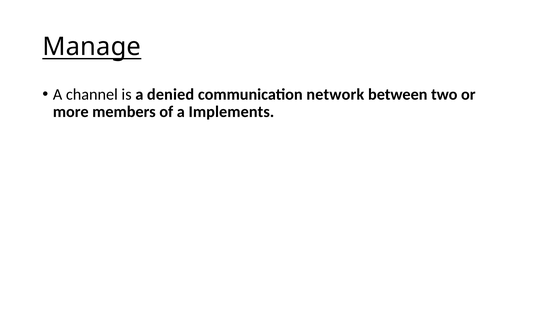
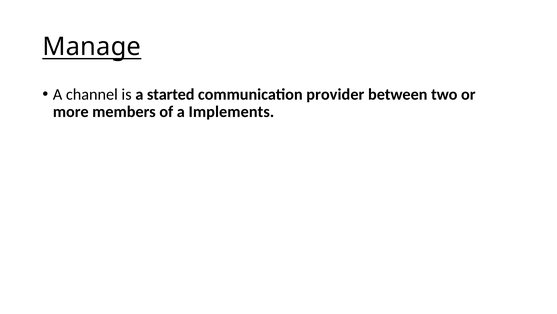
denied: denied -> started
network: network -> provider
